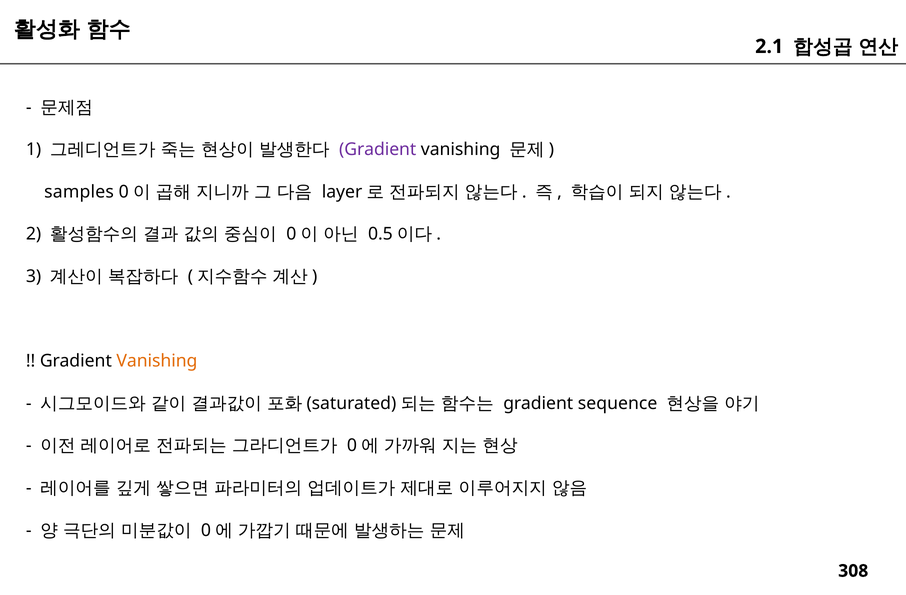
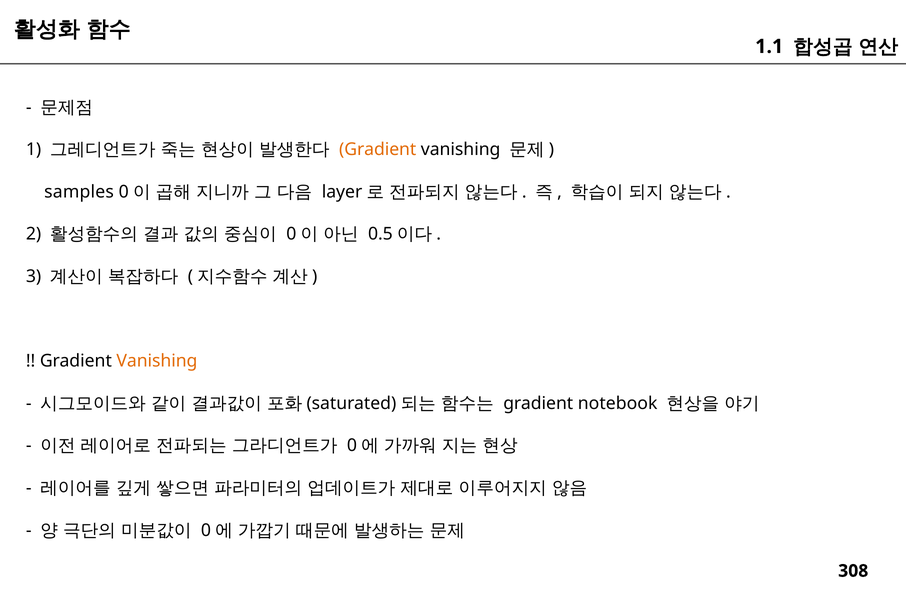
2.1: 2.1 -> 1.1
Gradient at (378, 150) colour: purple -> orange
sequence: sequence -> notebook
